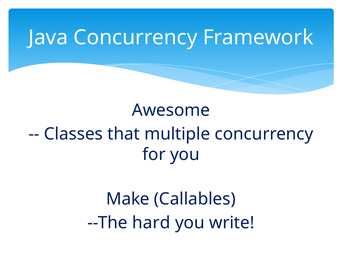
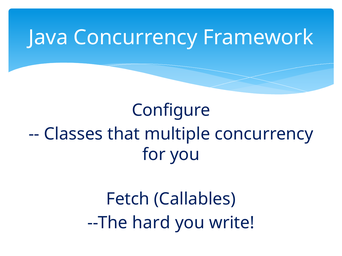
Awesome: Awesome -> Configure
Make: Make -> Fetch
